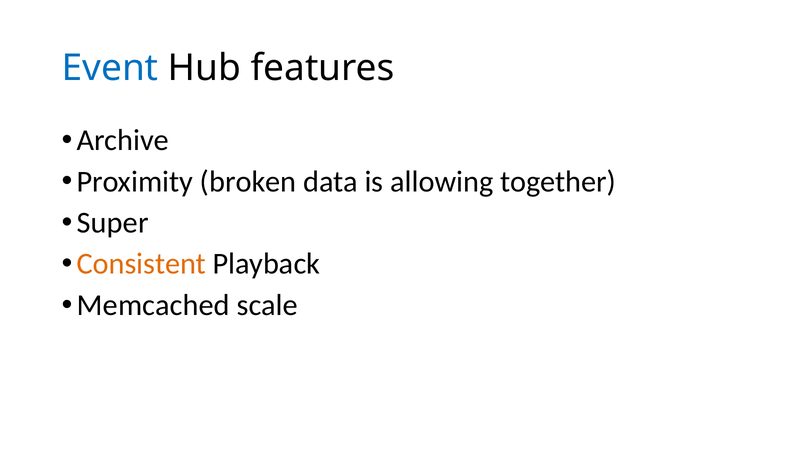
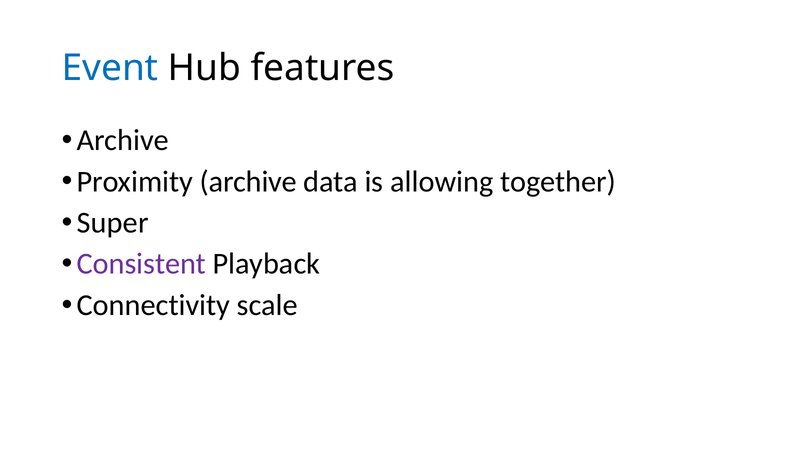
Proximity broken: broken -> archive
Consistent colour: orange -> purple
Memcached: Memcached -> Connectivity
